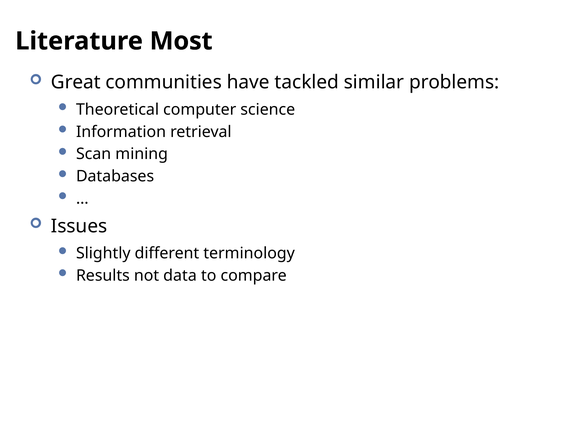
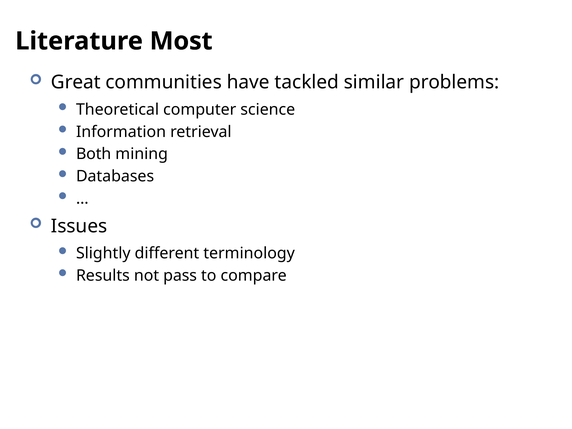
Scan: Scan -> Both
data: data -> pass
